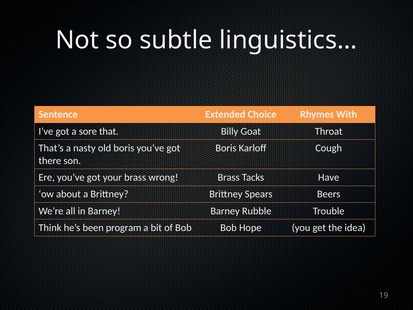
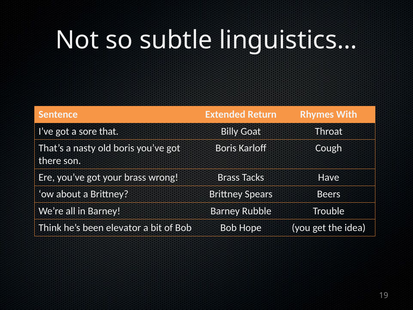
Choice: Choice -> Return
program: program -> elevator
